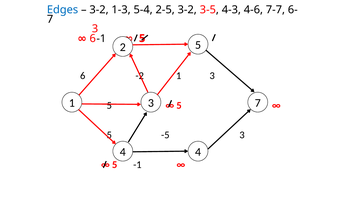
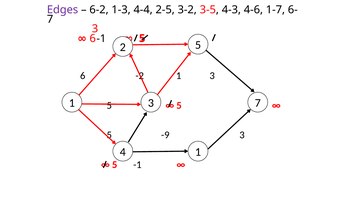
Edges colour: blue -> purple
3-2 at (99, 10): 3-2 -> 6-2
5-4: 5-4 -> 4-4
7-7: 7-7 -> 1-7
-5: -5 -> -9
4 4: 4 -> 1
